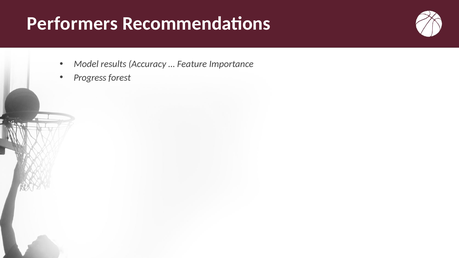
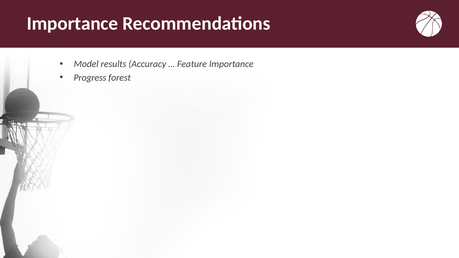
Performers at (72, 23): Performers -> Importance
